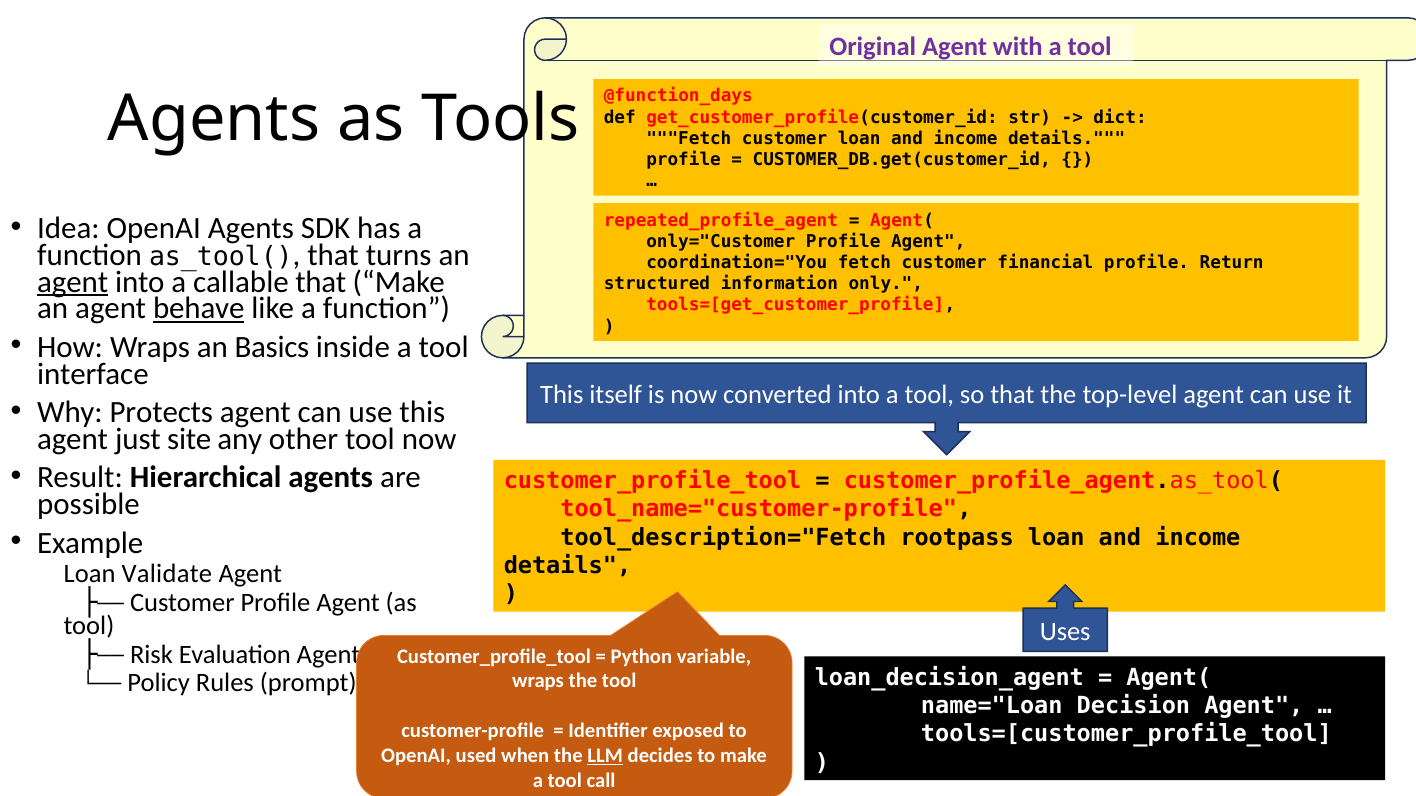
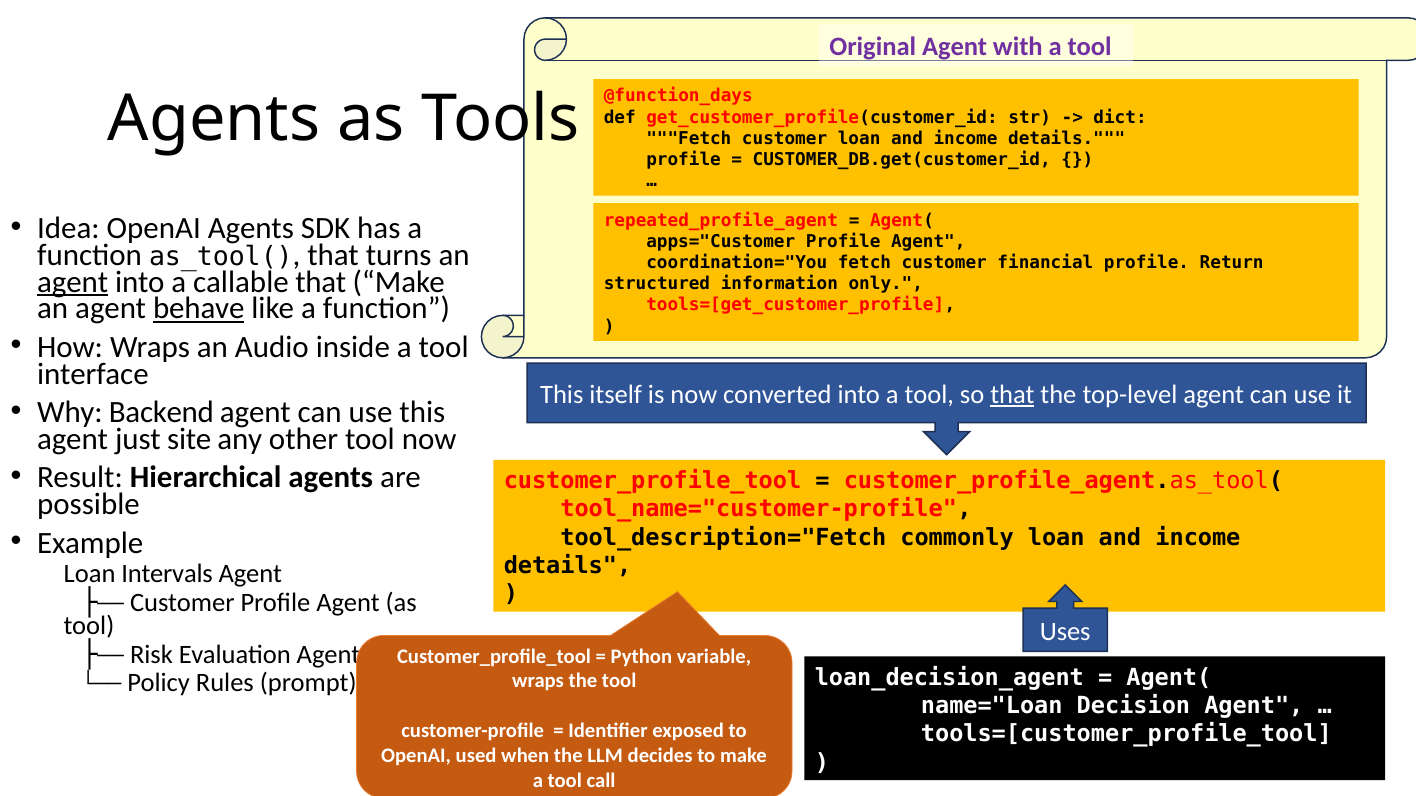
only="Customer: only="Customer -> apps="Customer
Basics: Basics -> Audio
that at (1012, 395) underline: none -> present
Protects: Protects -> Backend
rootpass: rootpass -> commonly
Validate: Validate -> Intervals
LLM underline: present -> none
